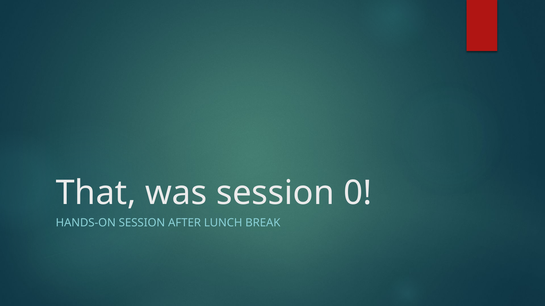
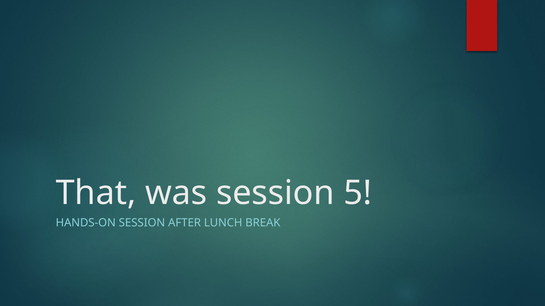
0: 0 -> 5
